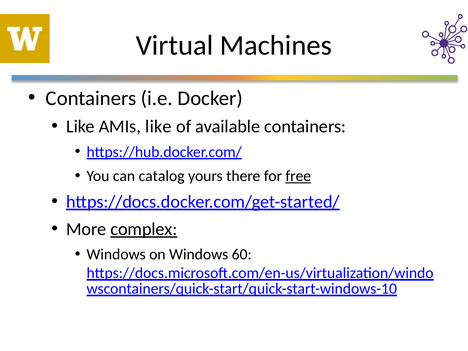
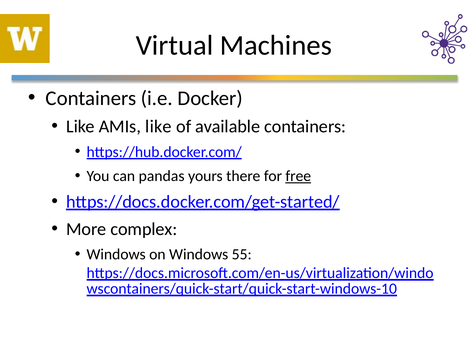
catalog: catalog -> pandas
complex underline: present -> none
60: 60 -> 55
